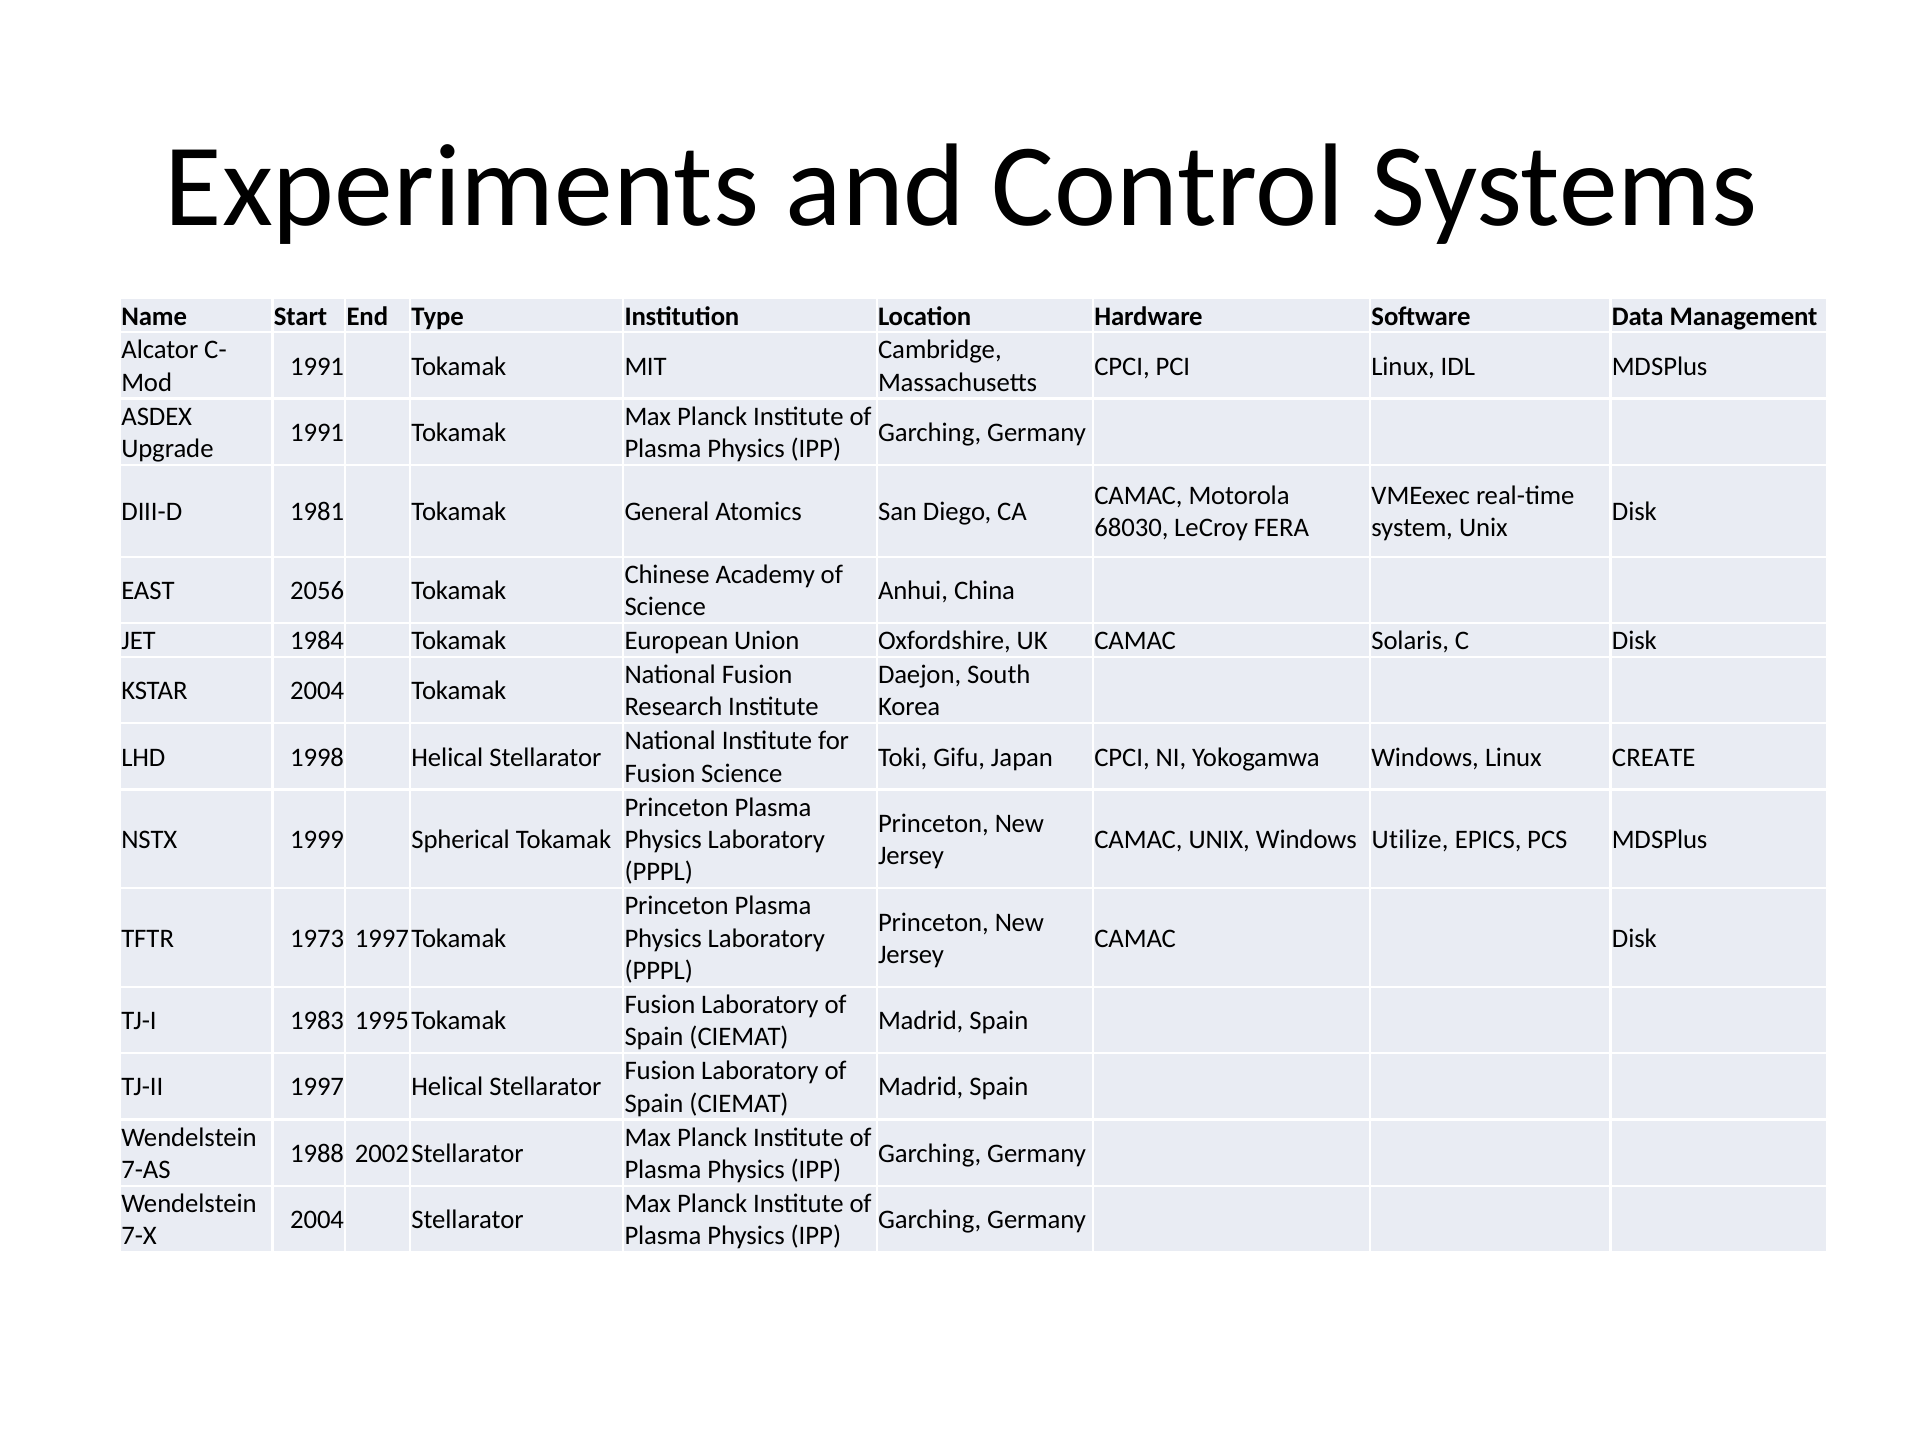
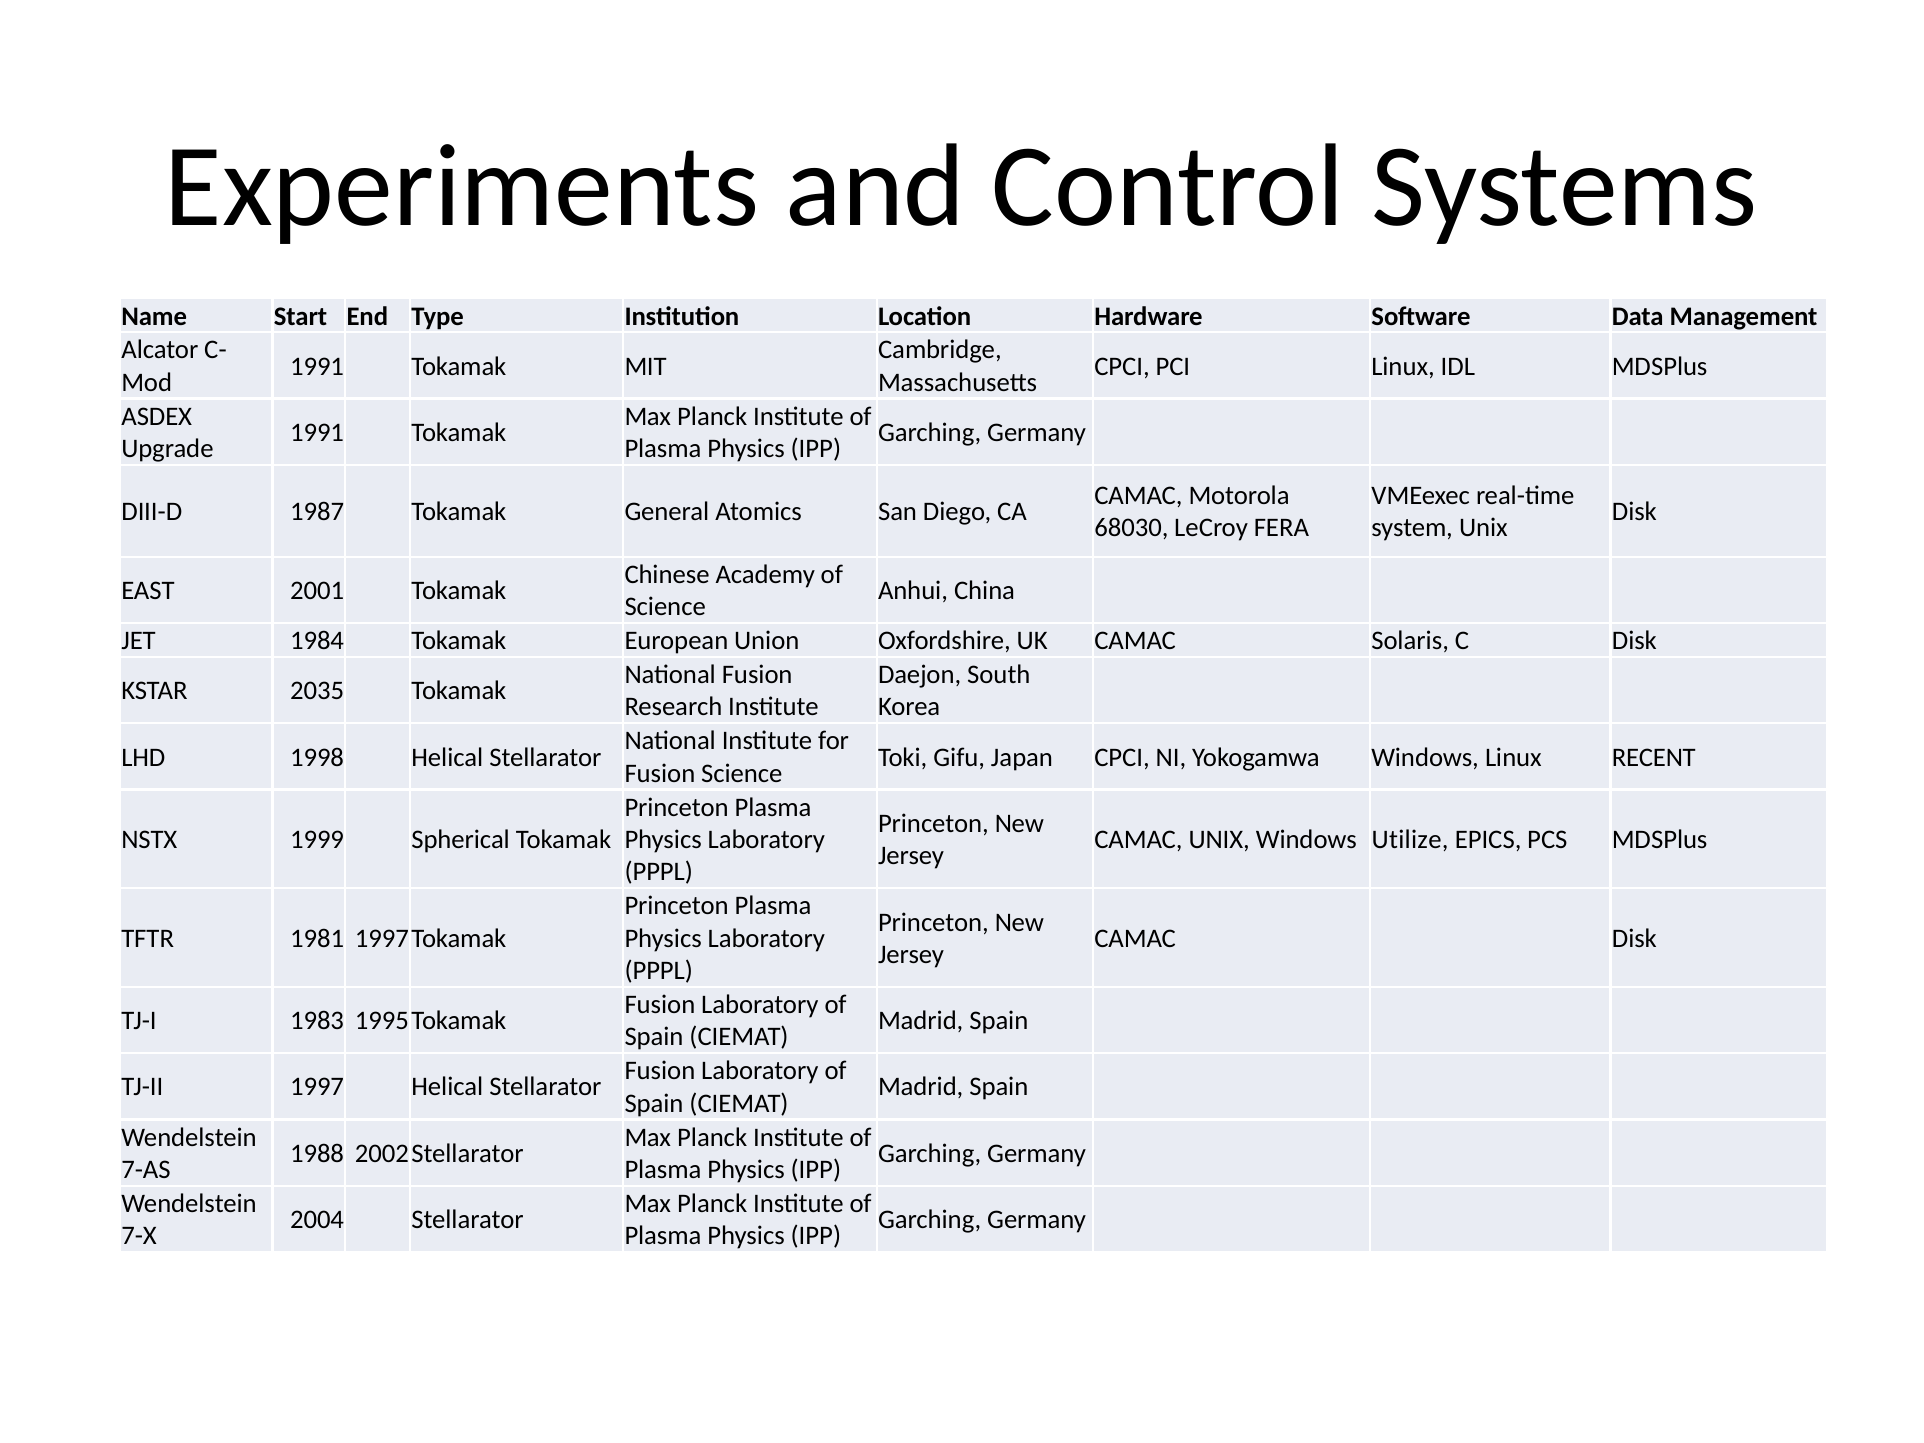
1981: 1981 -> 1987
2056: 2056 -> 2001
KSTAR 2004: 2004 -> 2035
CREATE: CREATE -> RECENT
1973: 1973 -> 1981
